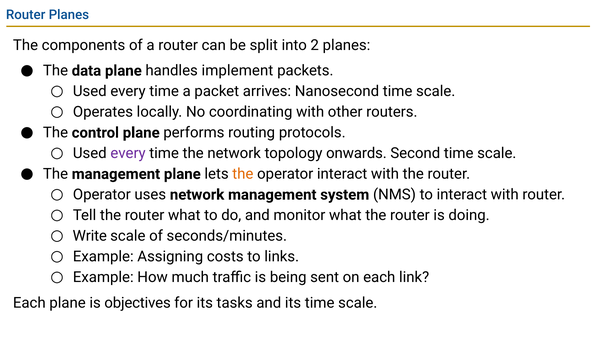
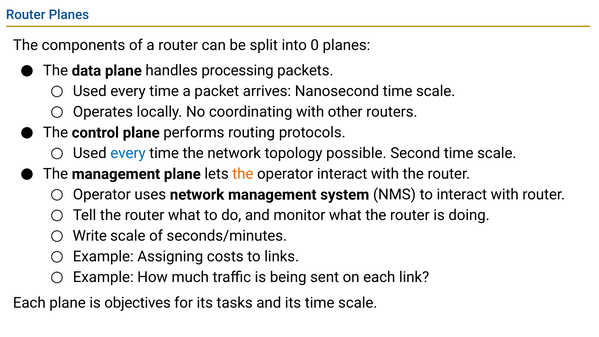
2: 2 -> 0
implement: implement -> processing
every at (128, 153) colour: purple -> blue
onwards: onwards -> possible
